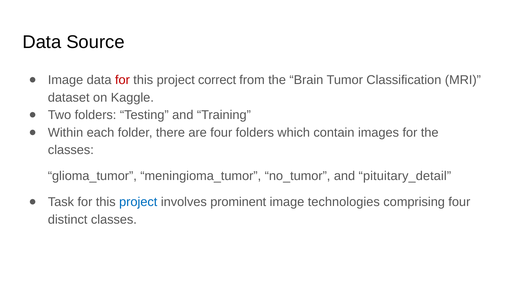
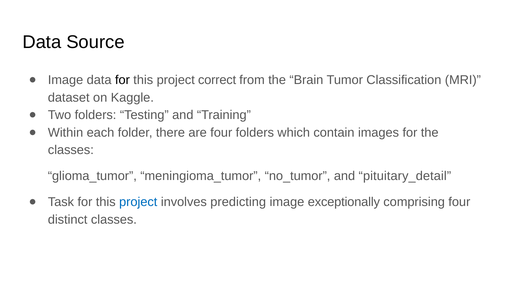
for at (122, 80) colour: red -> black
prominent: prominent -> predicting
technologies: technologies -> exceptionally
